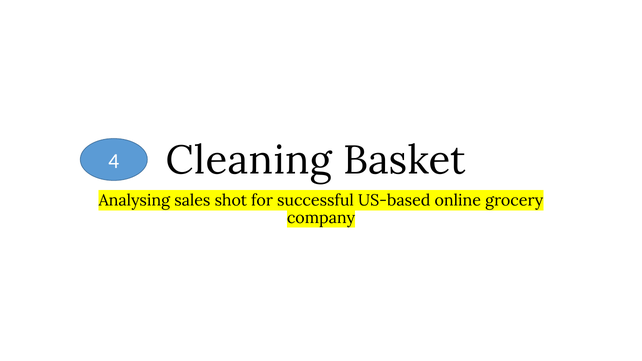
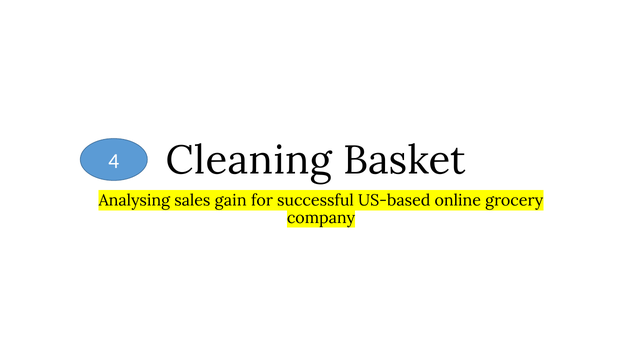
shot: shot -> gain
